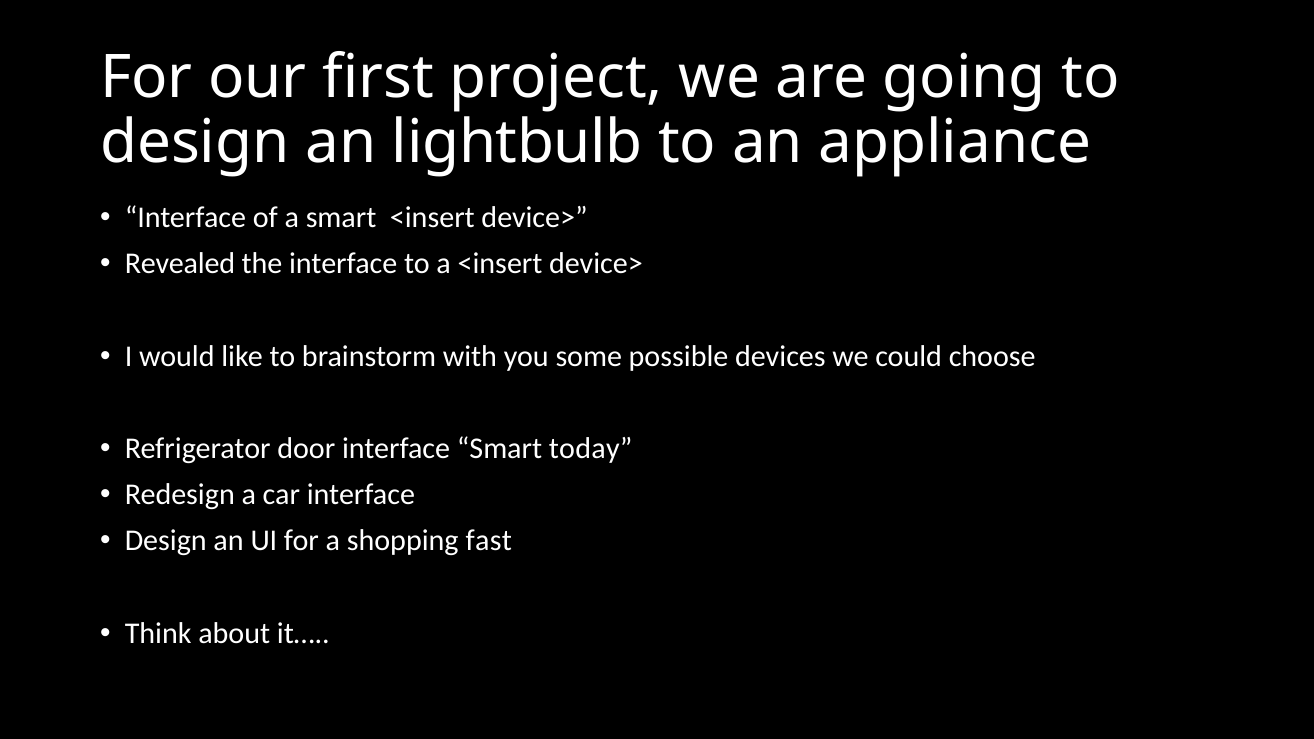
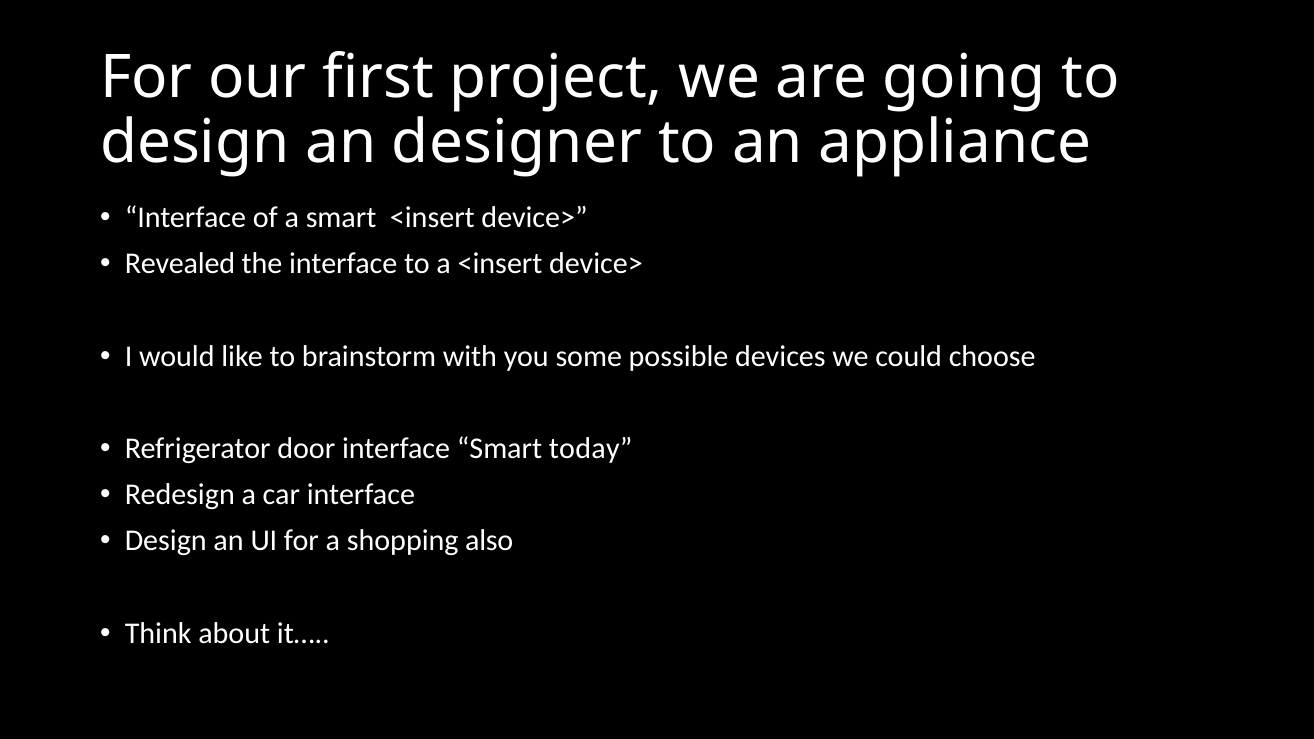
lightbulb: lightbulb -> designer
fast: fast -> also
